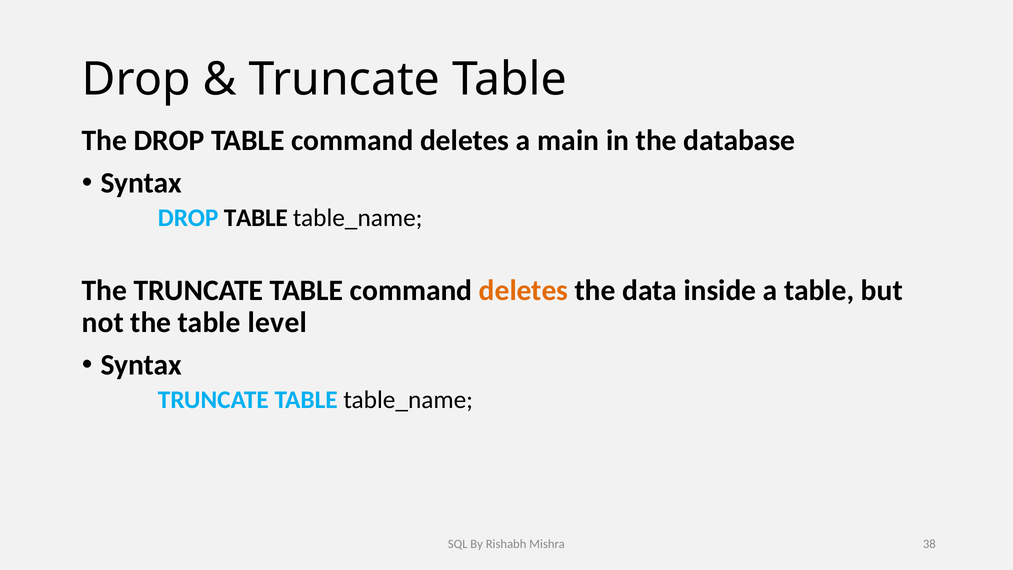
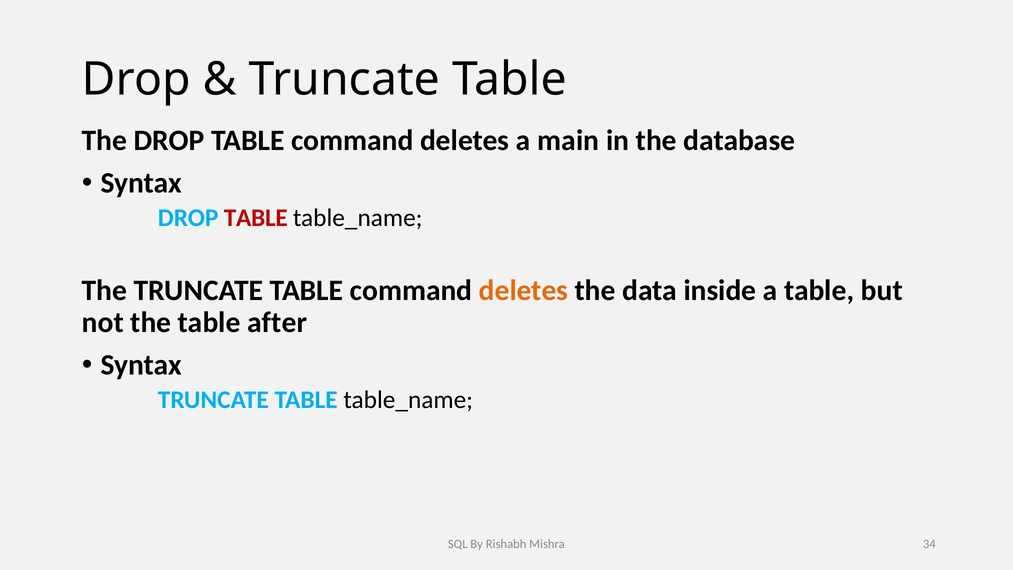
TABLE at (256, 218) colour: black -> red
level: level -> after
38: 38 -> 34
